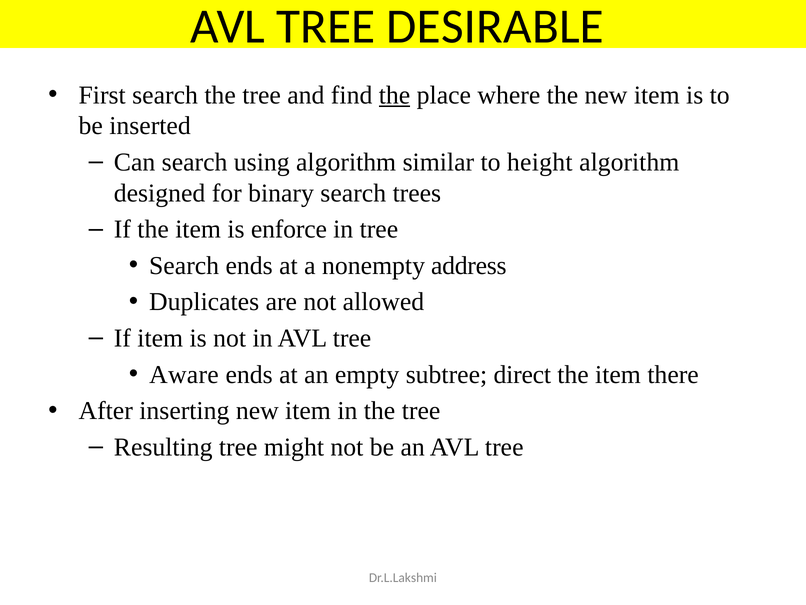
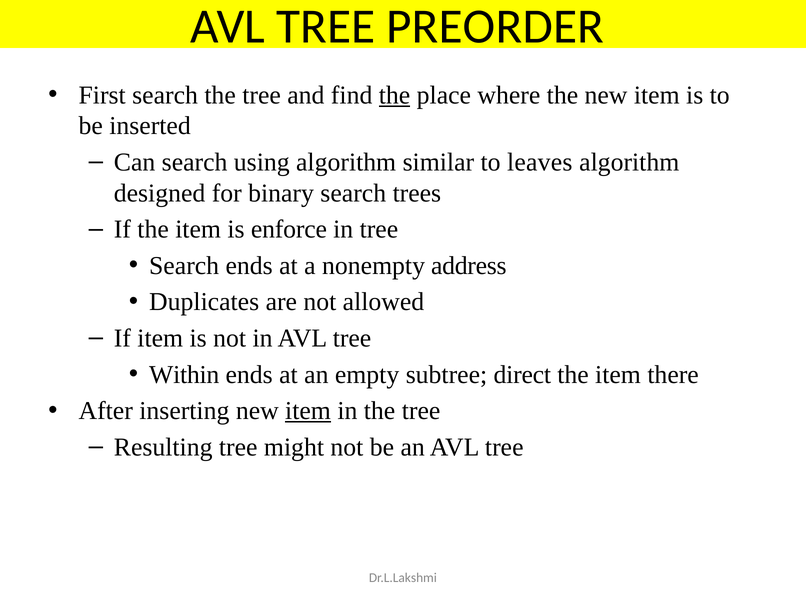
DESIRABLE: DESIRABLE -> PREORDER
height: height -> leaves
Aware: Aware -> Within
item at (308, 410) underline: none -> present
